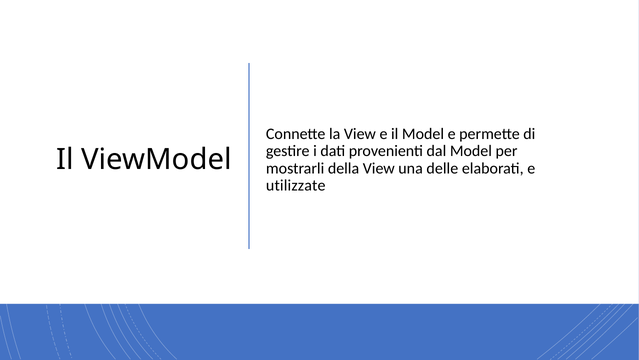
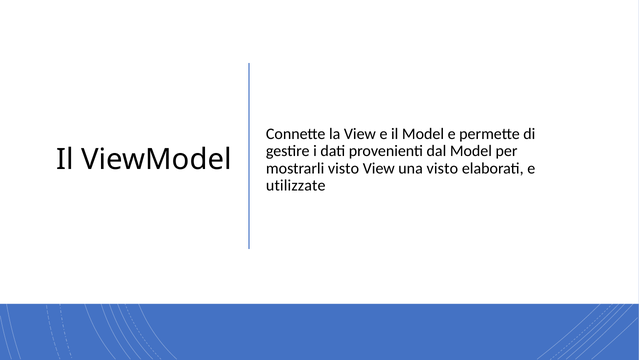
mostrarli della: della -> visto
una delle: delle -> visto
